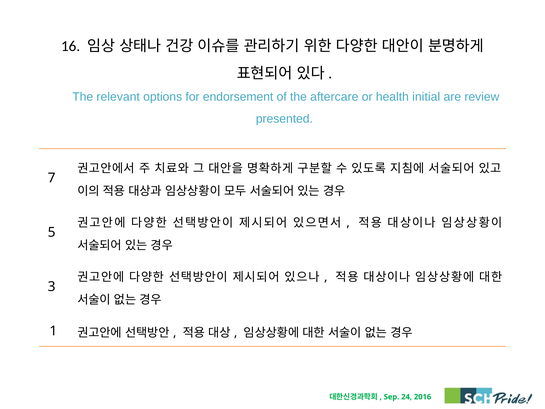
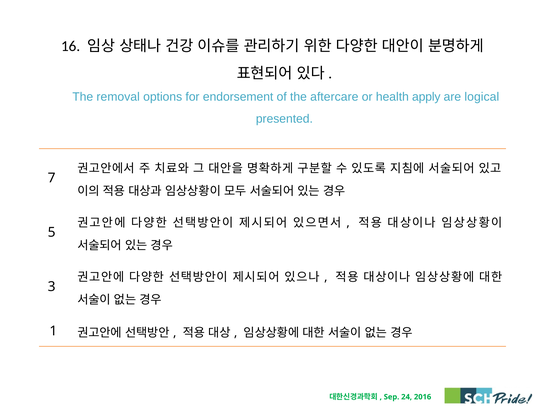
relevant: relevant -> removal
initial: initial -> apply
review: review -> logical
